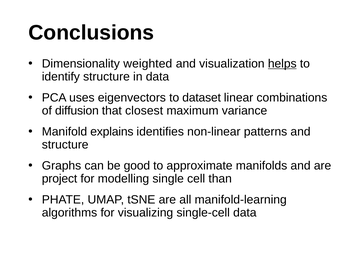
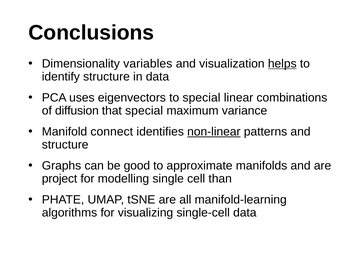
weighted: weighted -> variables
to dataset: dataset -> special
that closest: closest -> special
explains: explains -> connect
non-linear underline: none -> present
